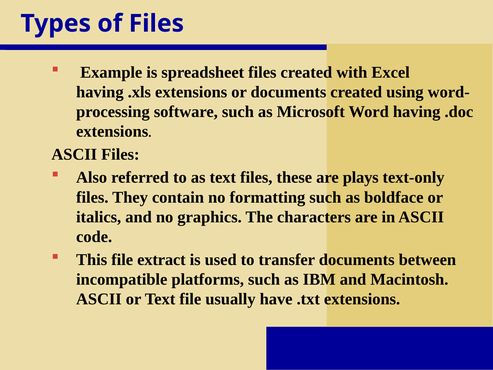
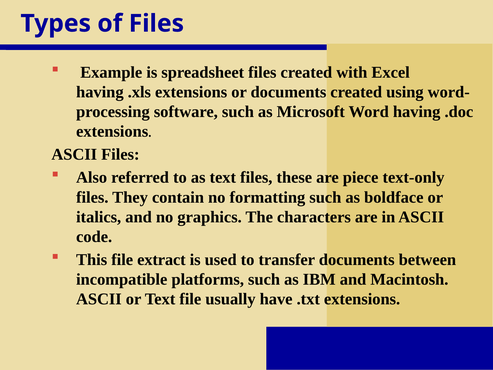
plays: plays -> piece
